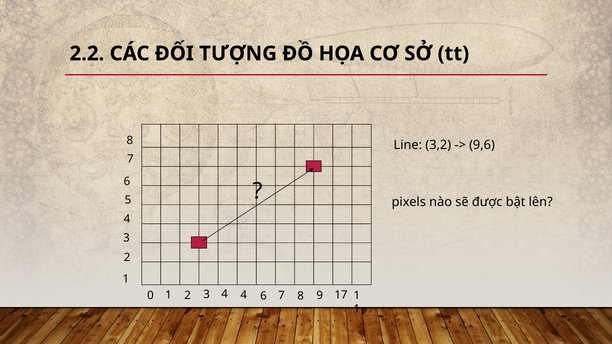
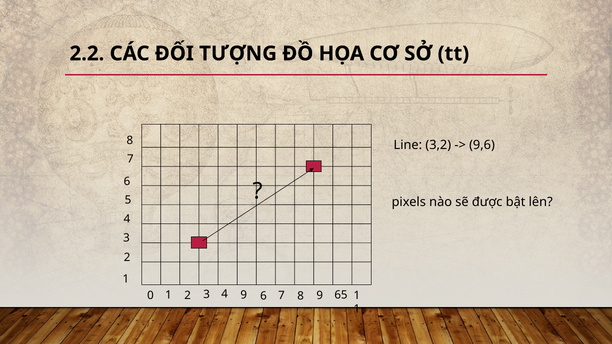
4 4: 4 -> 9
17: 17 -> 65
